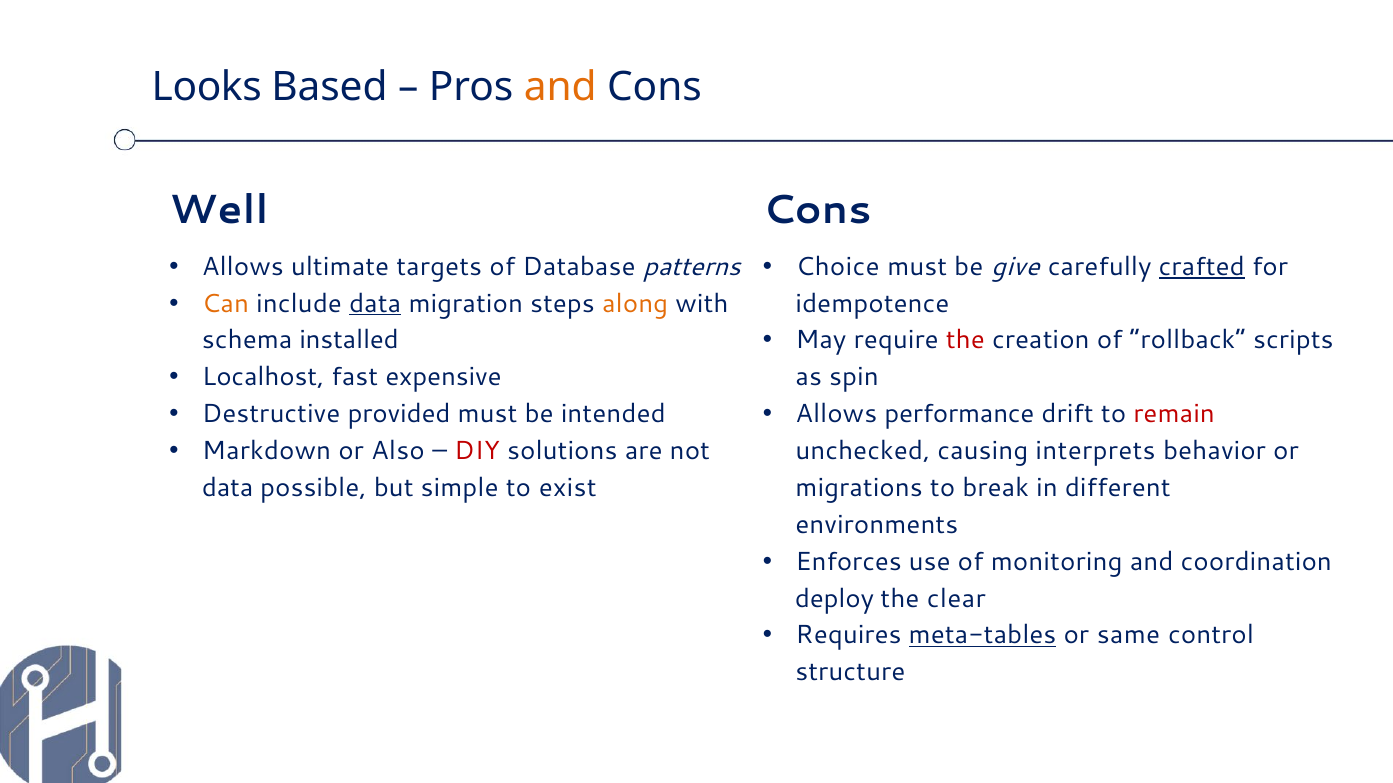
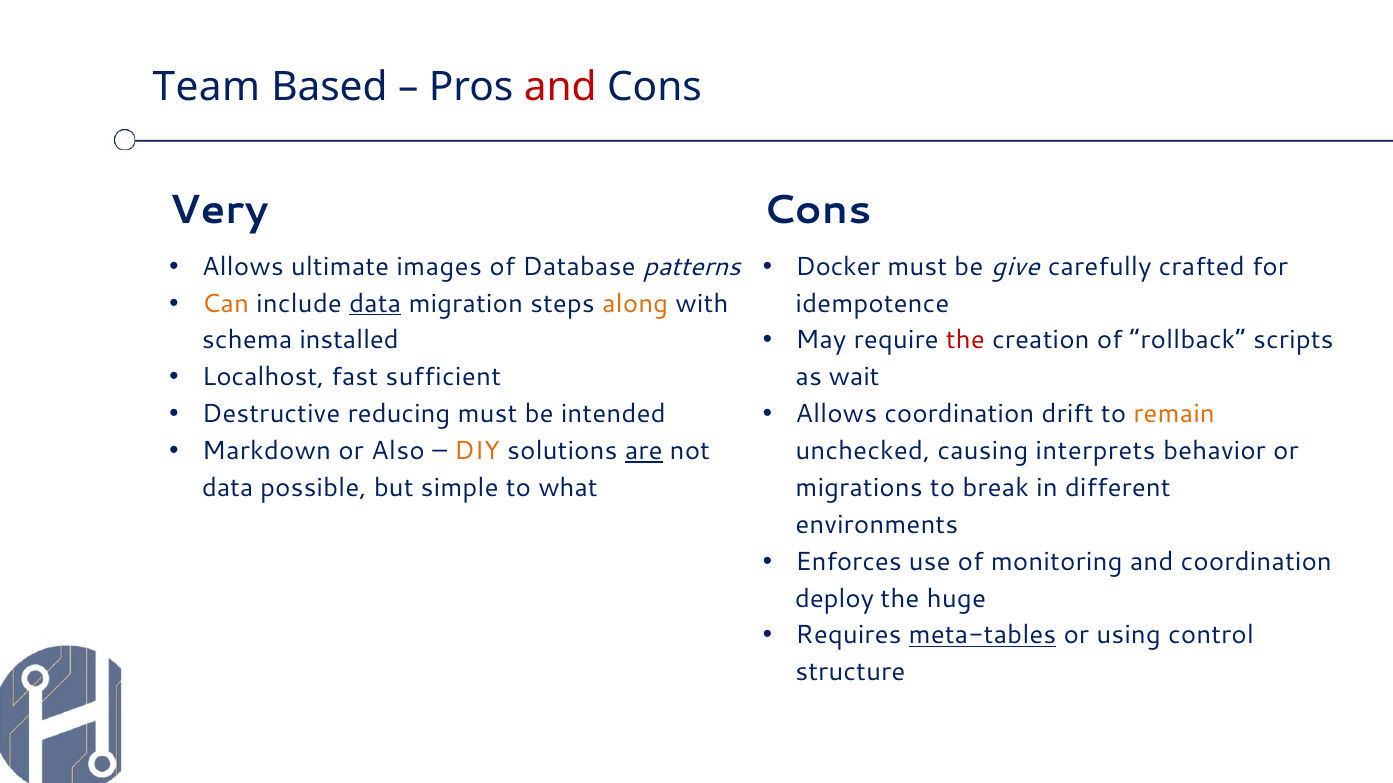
Looks: Looks -> Team
and at (560, 87) colour: orange -> red
Well: Well -> Very
targets: targets -> images
Choice: Choice -> Docker
crafted underline: present -> none
expensive: expensive -> sufficient
spin: spin -> wait
provided: provided -> reducing
Allows performance: performance -> coordination
remain colour: red -> orange
DIY colour: red -> orange
are underline: none -> present
exist: exist -> what
clear: clear -> huge
same: same -> using
